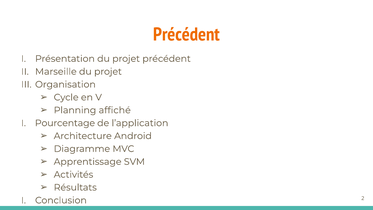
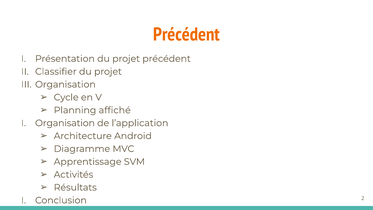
Marseille: Marseille -> Classifier
Pourcentage at (65, 123): Pourcentage -> Organisation
